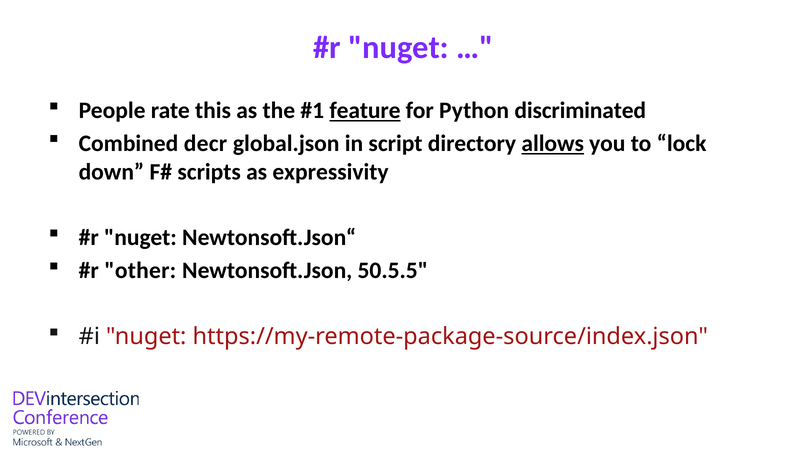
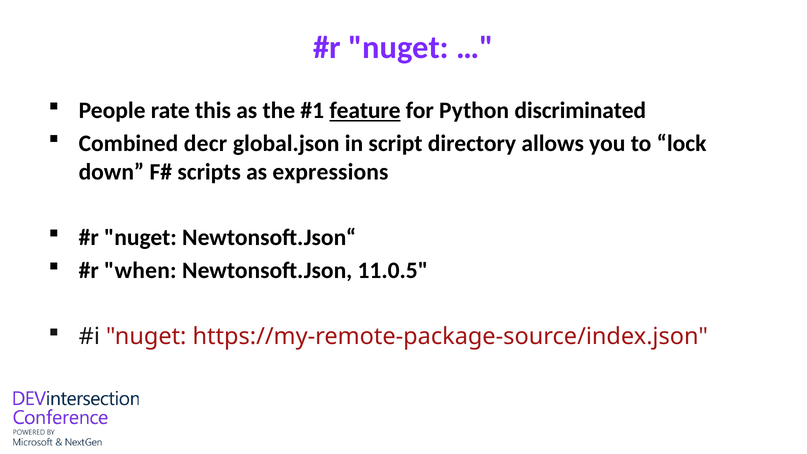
allows underline: present -> none
expressivity: expressivity -> expressions
other: other -> when
50.5.5: 50.5.5 -> 11.0.5
